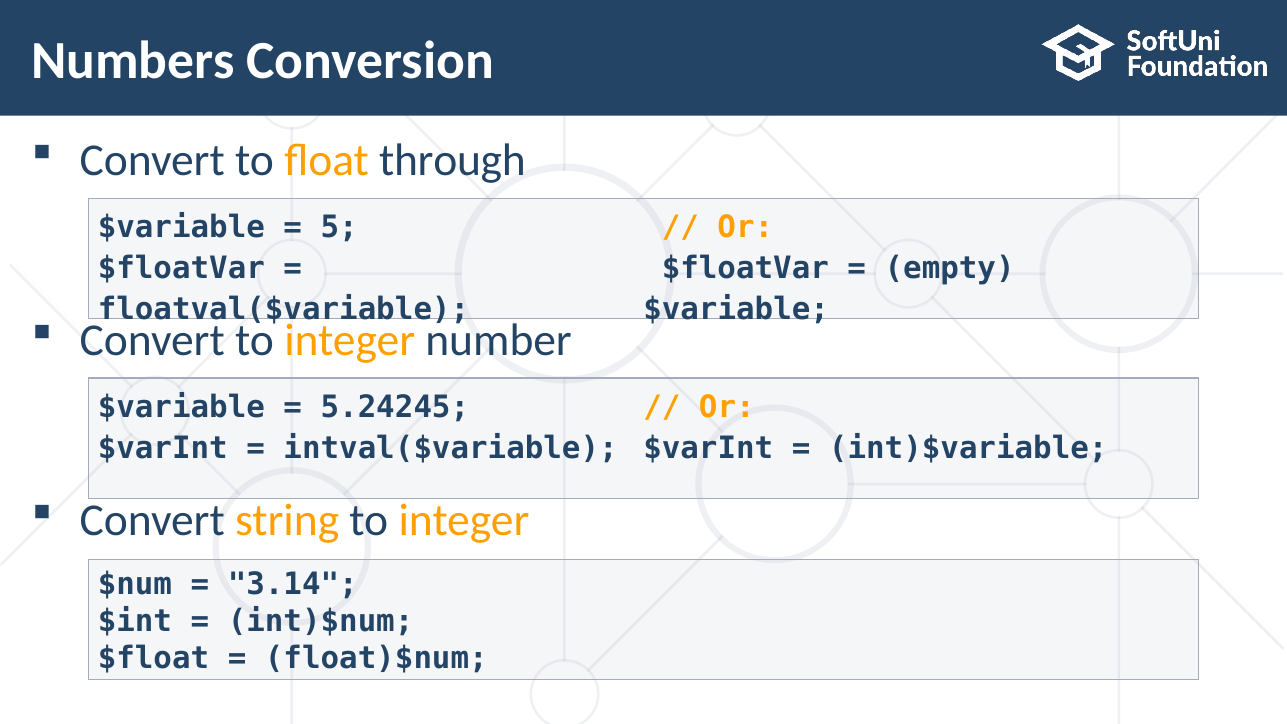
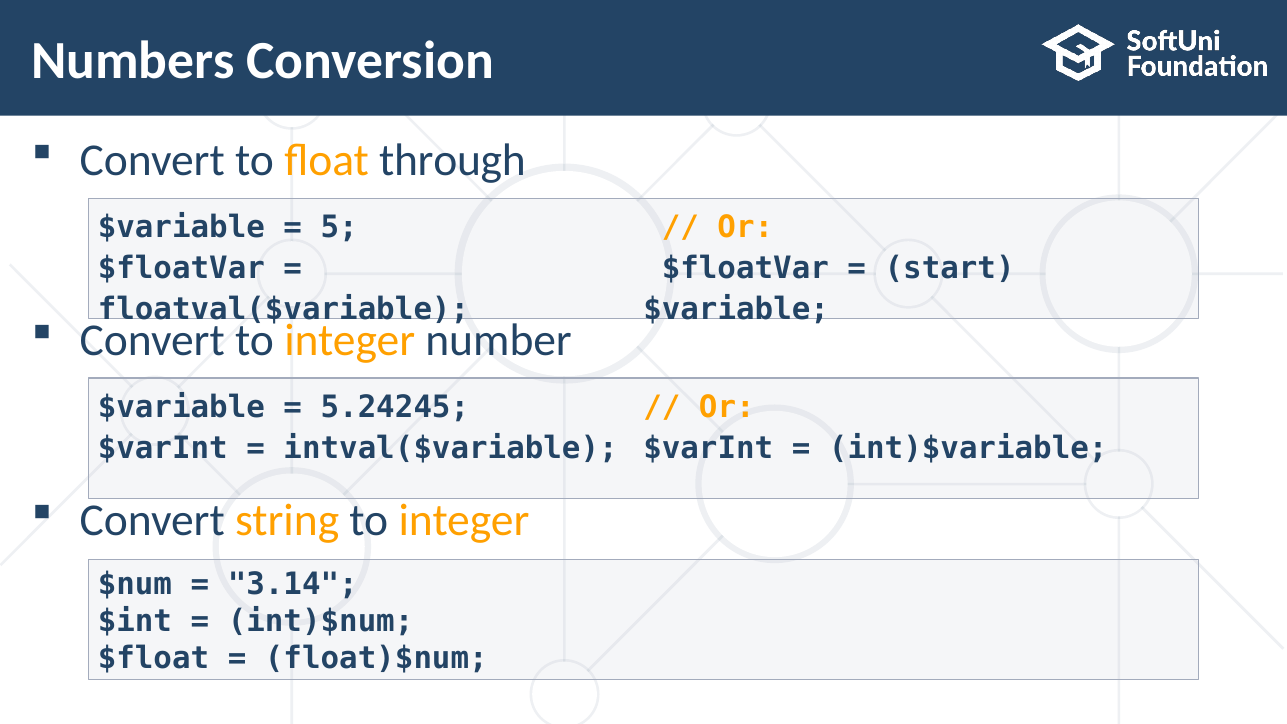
empty: empty -> start
